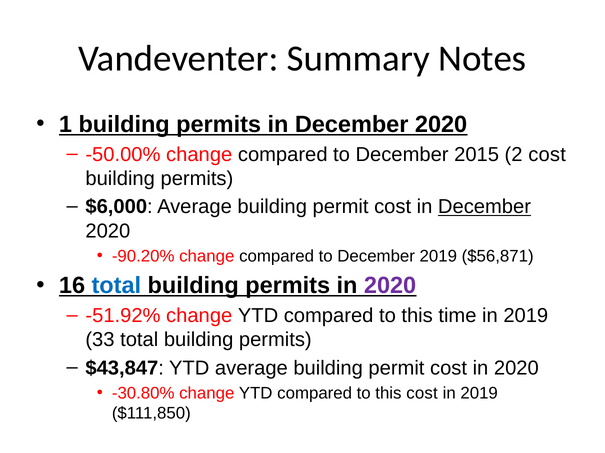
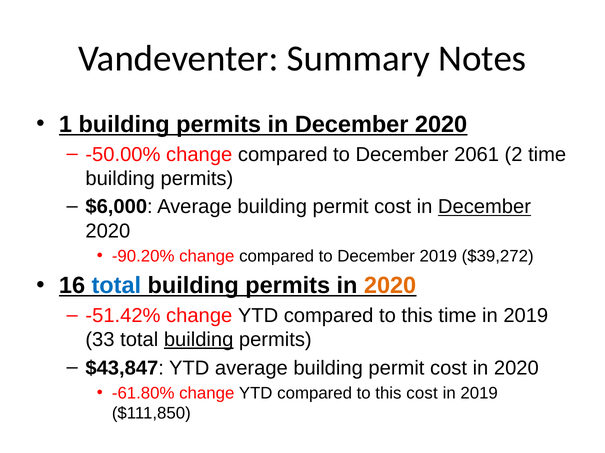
2015: 2015 -> 2061
2 cost: cost -> time
$56,871: $56,871 -> $39,272
2020 at (390, 286) colour: purple -> orange
-51.92%: -51.92% -> -51.42%
building at (199, 340) underline: none -> present
-30.80%: -30.80% -> -61.80%
